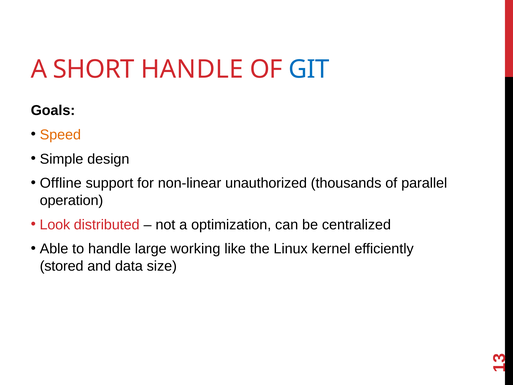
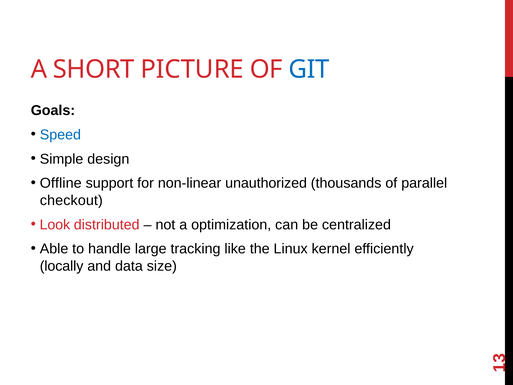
SHORT HANDLE: HANDLE -> PICTURE
Speed colour: orange -> blue
operation: operation -> checkout
working: working -> tracking
stored: stored -> locally
